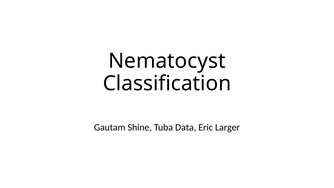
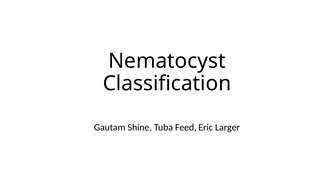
Data: Data -> Feed
